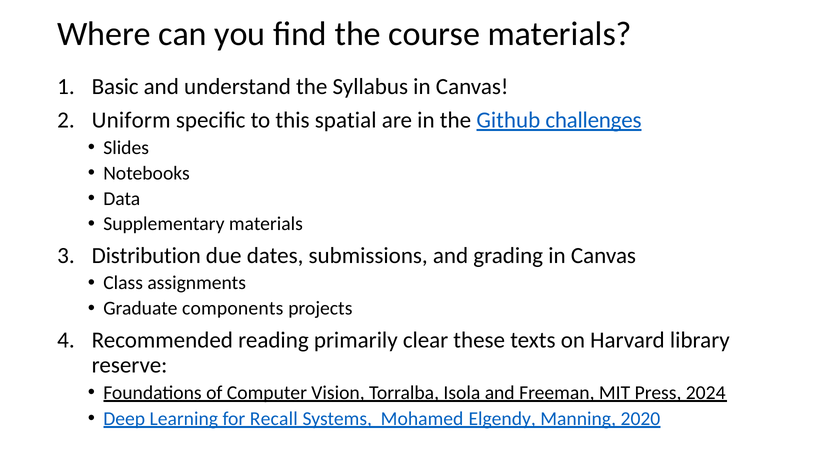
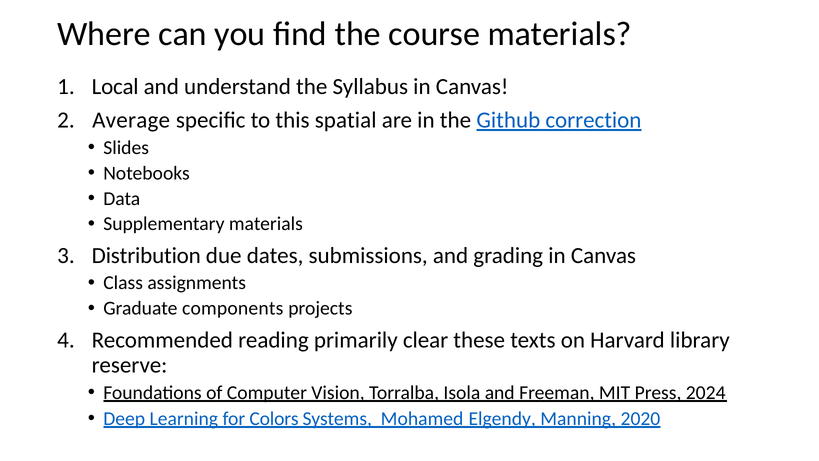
Basic: Basic -> Local
Uniform: Uniform -> Average
challenges: challenges -> correction
Recall: Recall -> Colors
